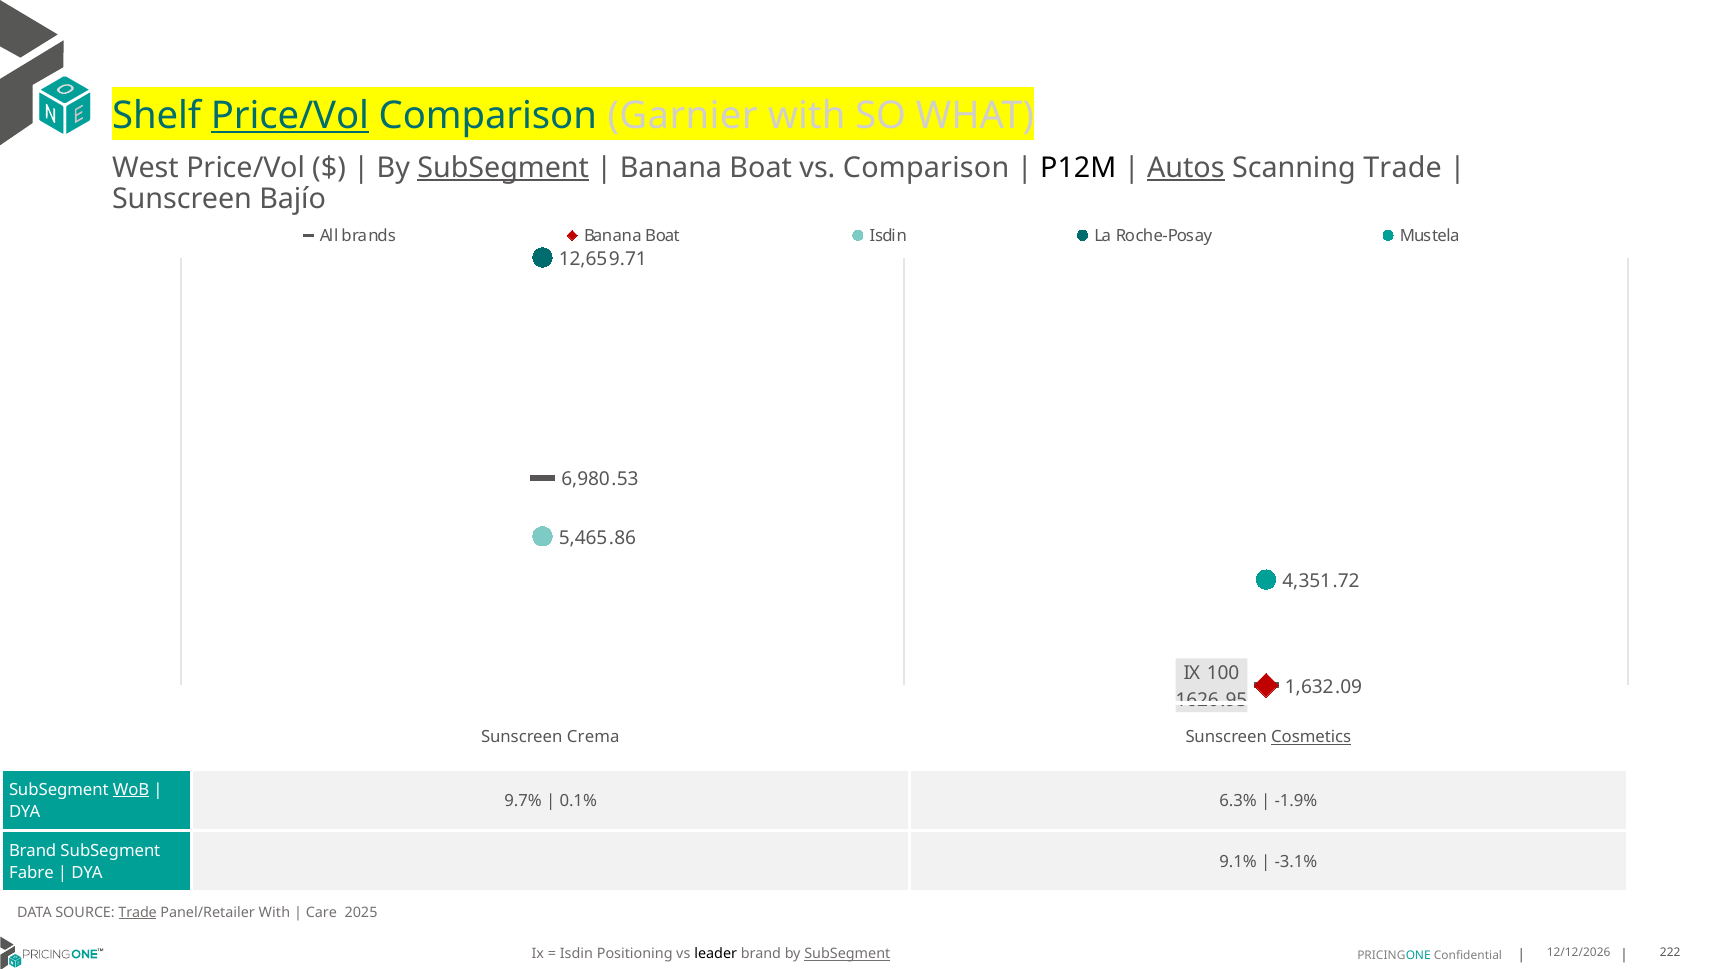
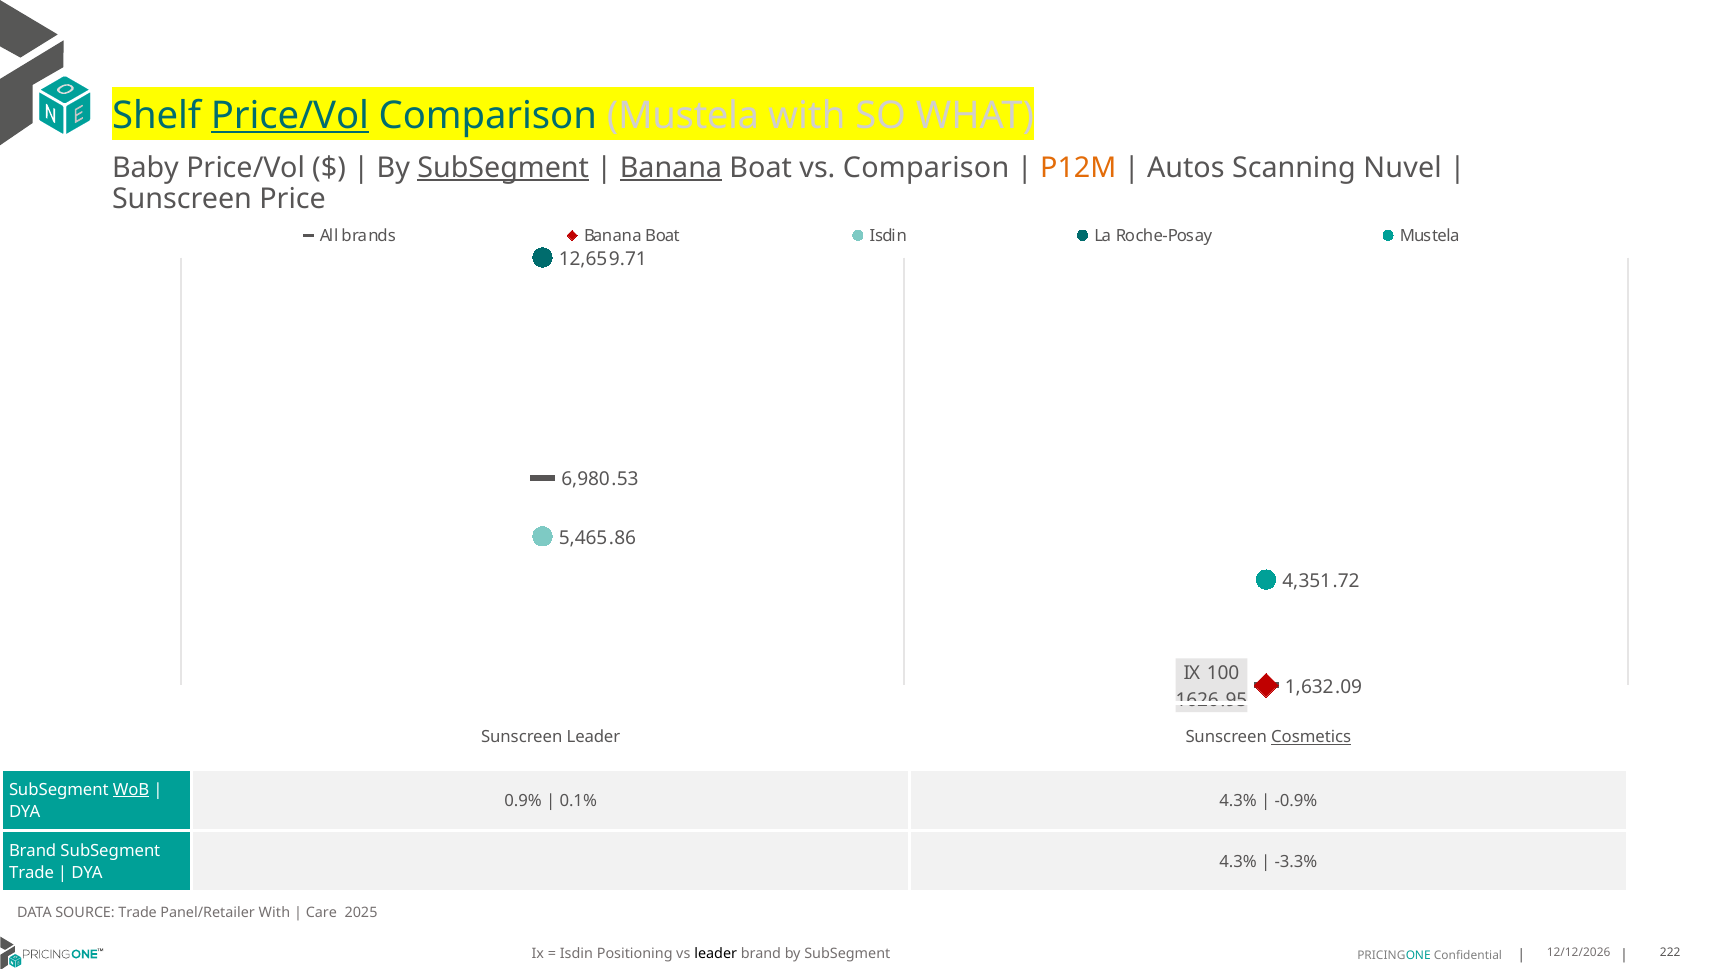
Comparison Garnier: Garnier -> Mustela
West: West -> Baby
Banana at (671, 168) underline: none -> present
P12M colour: black -> orange
Autos underline: present -> none
Scanning Trade: Trade -> Nuvel
Bajío: Bajío -> Price
Sunscreen Crema: Crema -> Leader
9.7%: 9.7% -> 0.9%
0.1% 6.3%: 6.3% -> 4.3%
-1.9%: -1.9% -> -0.9%
9.1% at (1238, 862): 9.1% -> 4.3%
-3.1%: -3.1% -> -3.3%
Fabre at (31, 873): Fabre -> Trade
Trade at (138, 913) underline: present -> none
SubSegment at (847, 954) underline: present -> none
